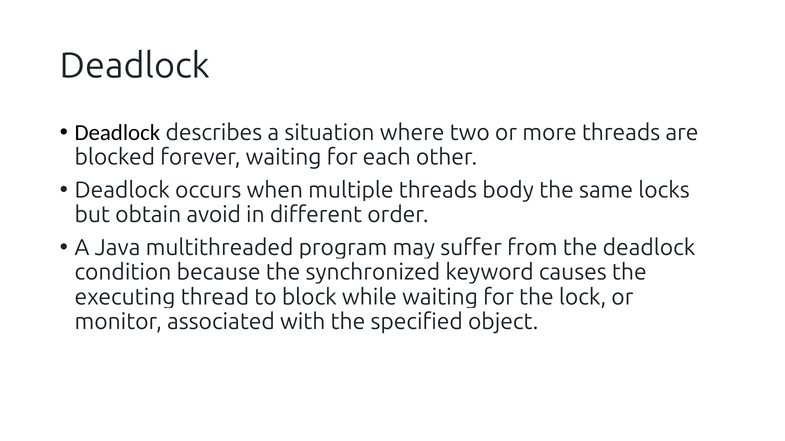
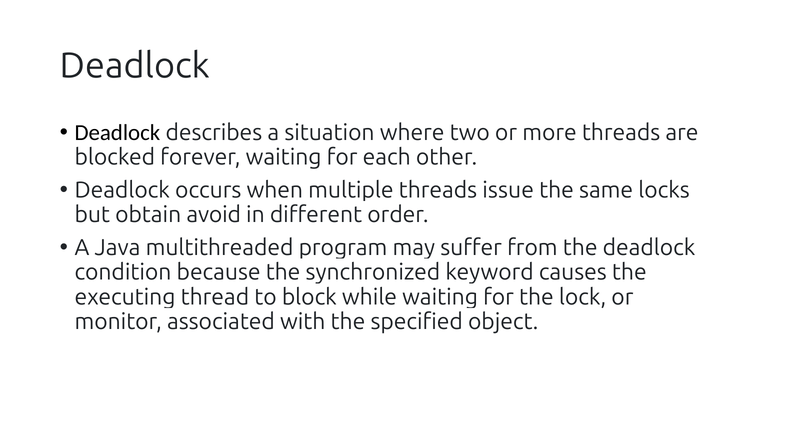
body: body -> issue
